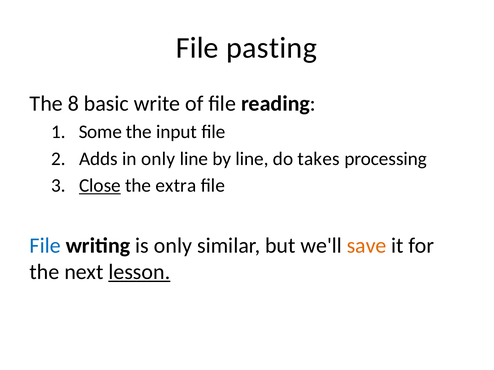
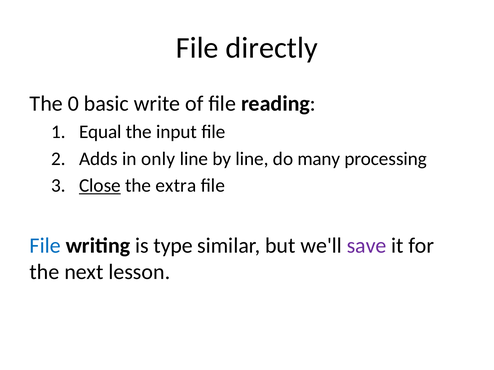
pasting: pasting -> directly
8: 8 -> 0
Some: Some -> Equal
takes: takes -> many
is only: only -> type
save colour: orange -> purple
lesson underline: present -> none
